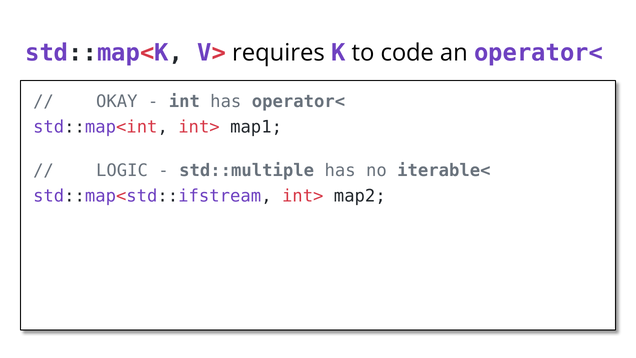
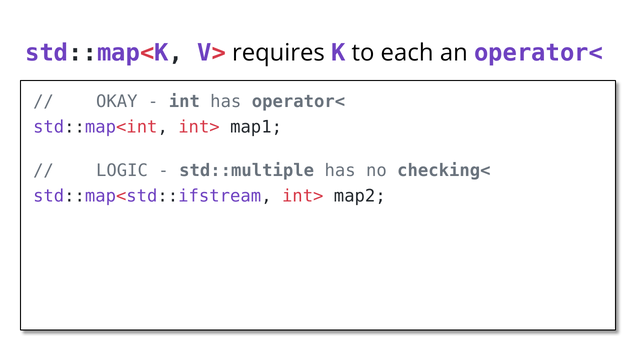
code: code -> each
iterable<: iterable< -> checking<
